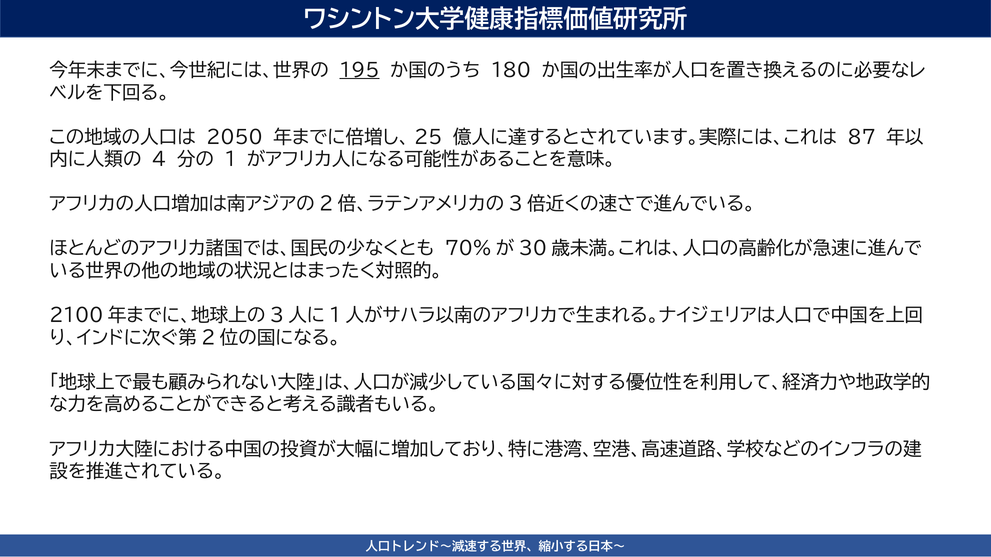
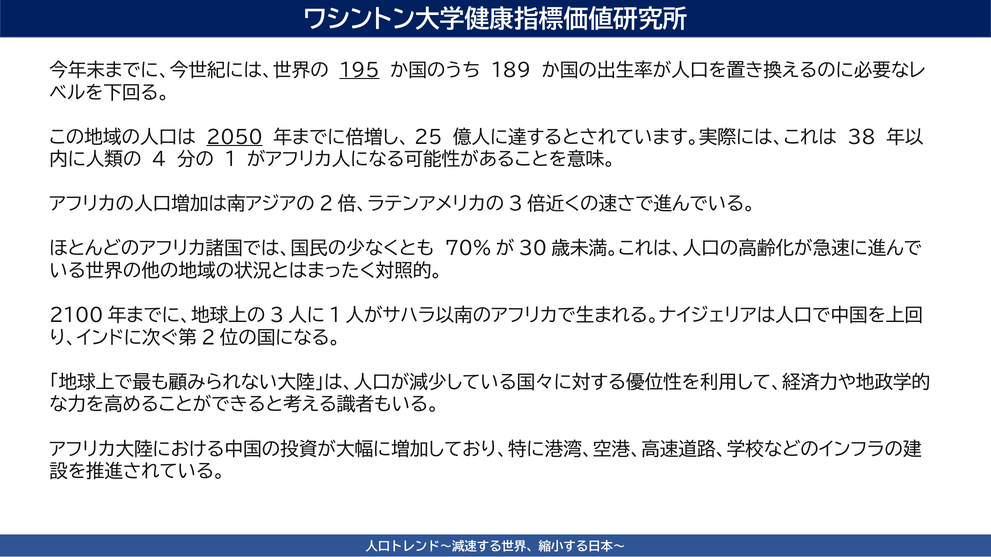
180: 180 -> 189
2050 underline: none -> present
87: 87 -> 38
